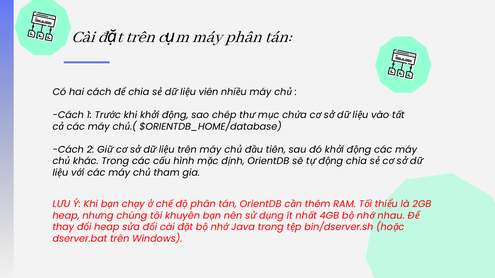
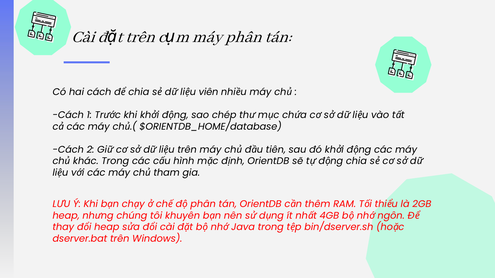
nhau: nhau -> ngôn
